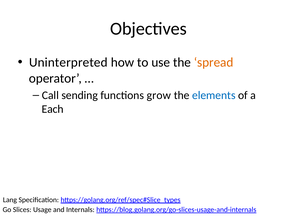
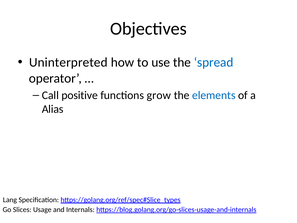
spread colour: orange -> blue
sending: sending -> positive
Each: Each -> Alias
